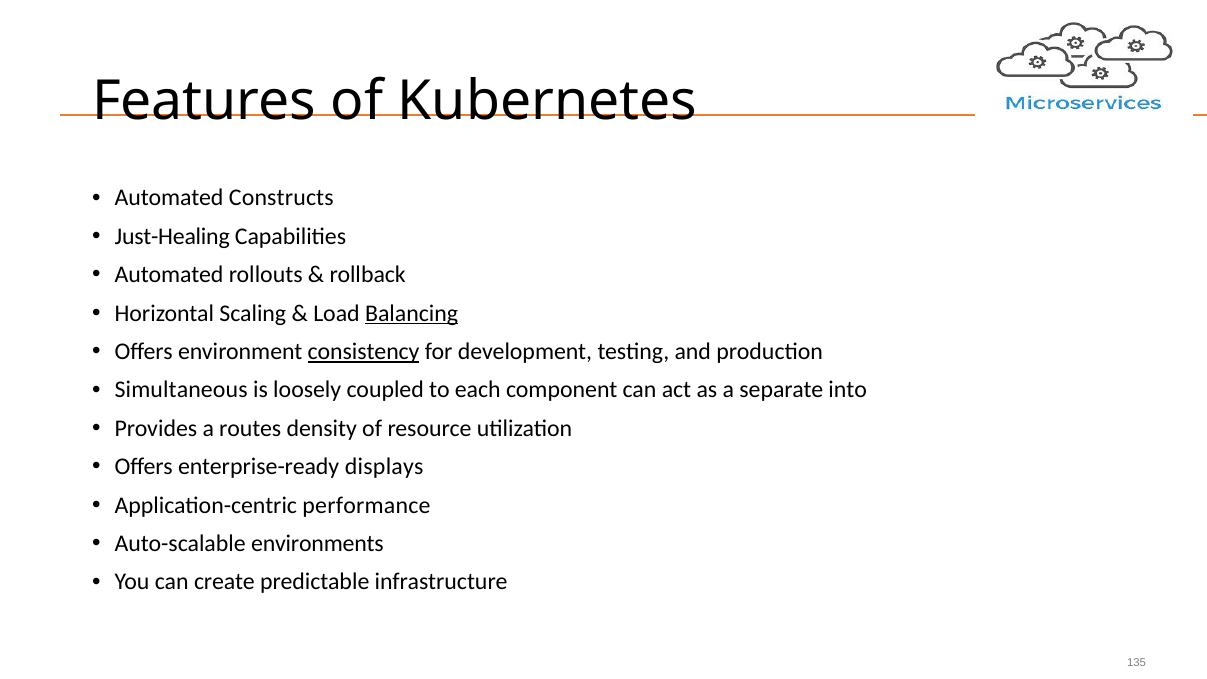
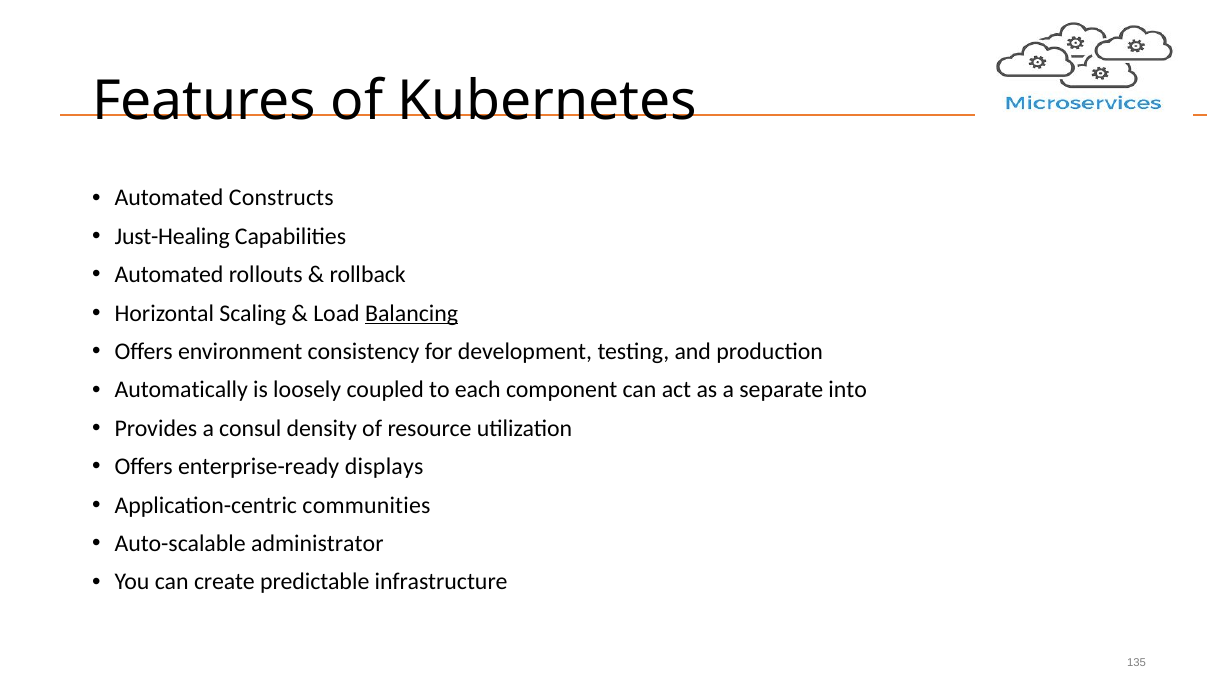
consistency underline: present -> none
Simultaneous: Simultaneous -> Automatically
routes: routes -> consul
performance: performance -> communities
environments: environments -> administrator
